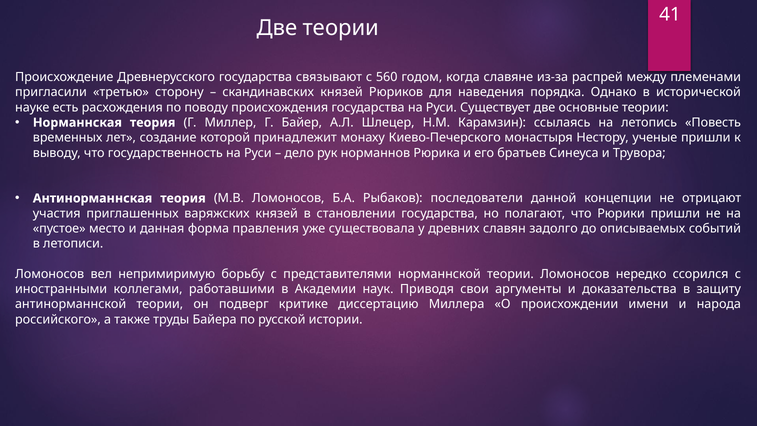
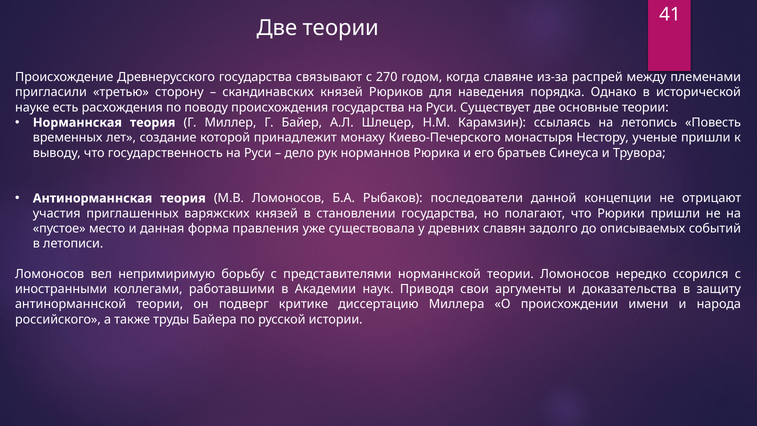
560: 560 -> 270
